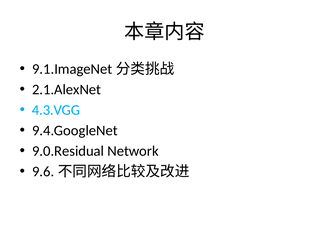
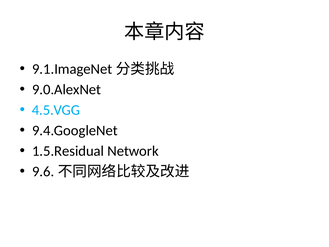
2.1.AlexNet: 2.1.AlexNet -> 9.0.AlexNet
4.3.VGG: 4.3.VGG -> 4.5.VGG
9.0.Residual: 9.0.Residual -> 1.5.Residual
